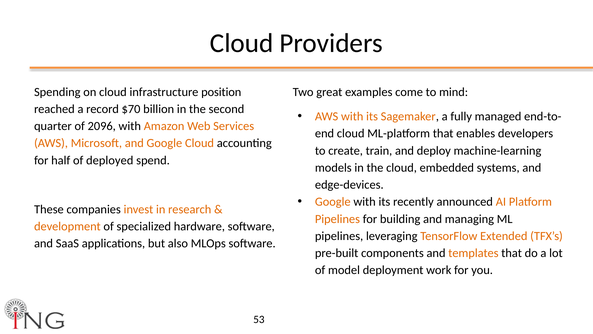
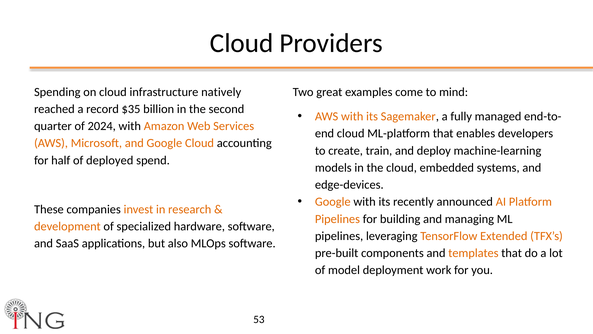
position: position -> natively
$70: $70 -> $35
2096: 2096 -> 2024
